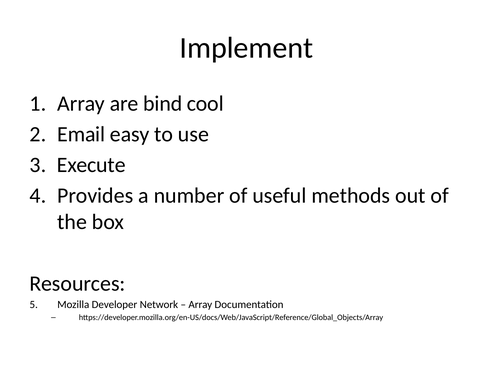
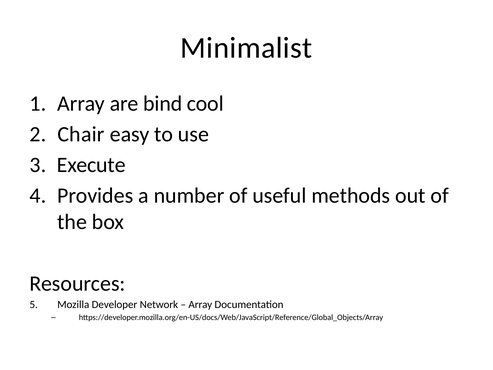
Implement: Implement -> Minimalist
Email: Email -> Chair
